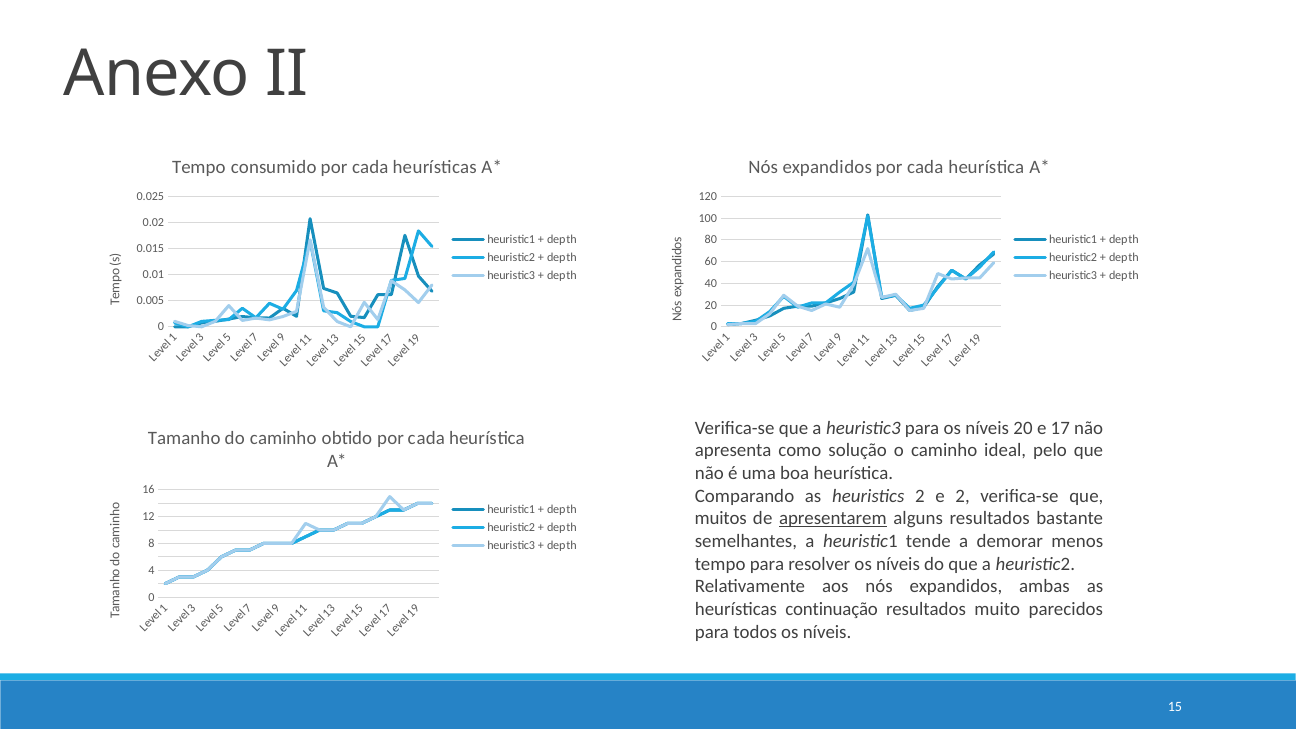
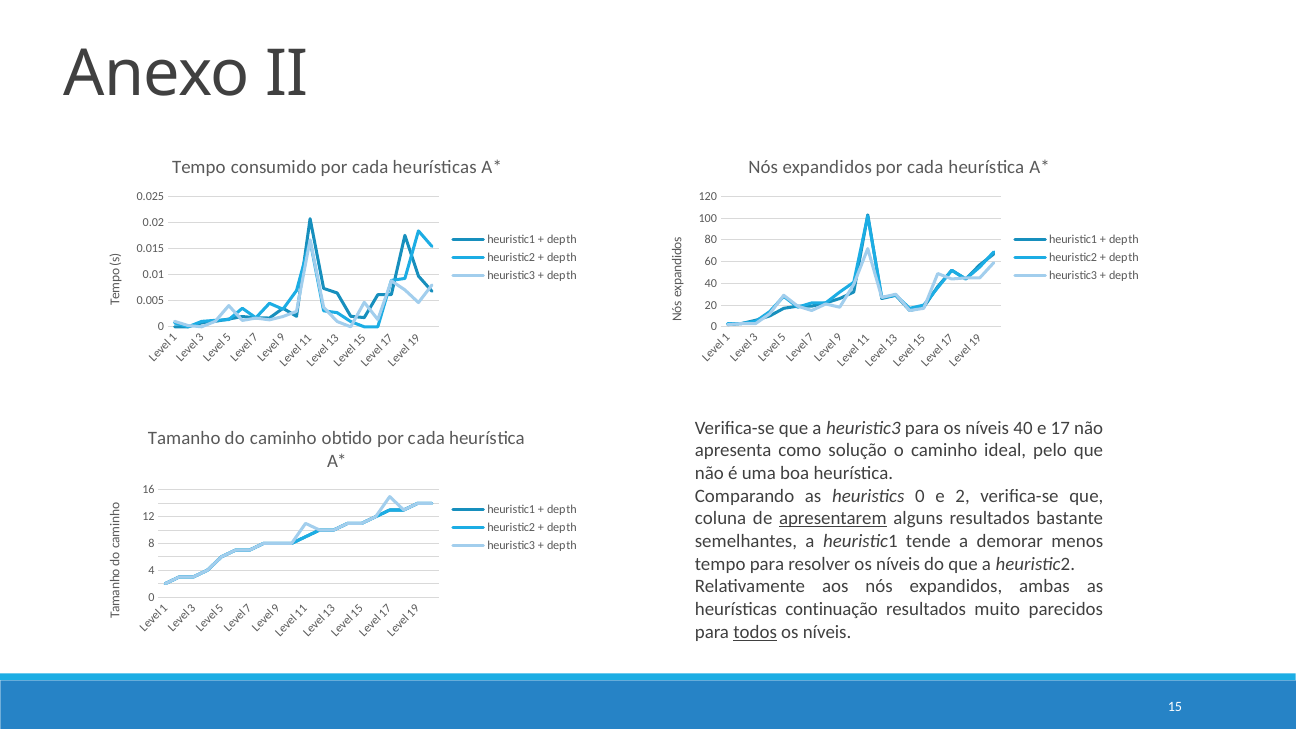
níveis 20: 20 -> 40
heuristics 2: 2 -> 0
muitos: muitos -> coluna
todos underline: none -> present
